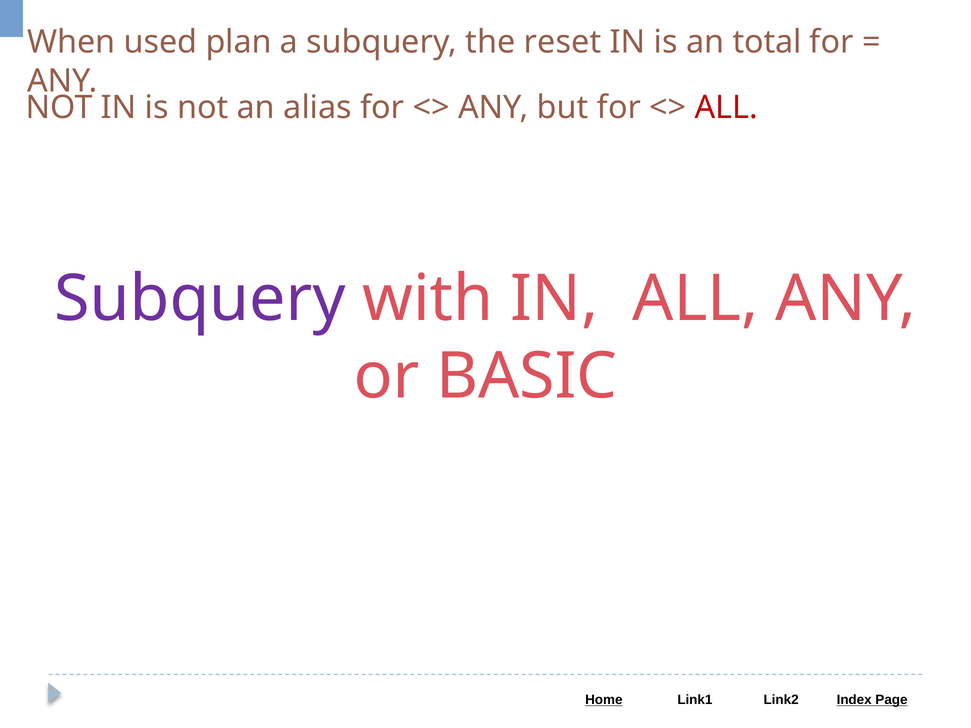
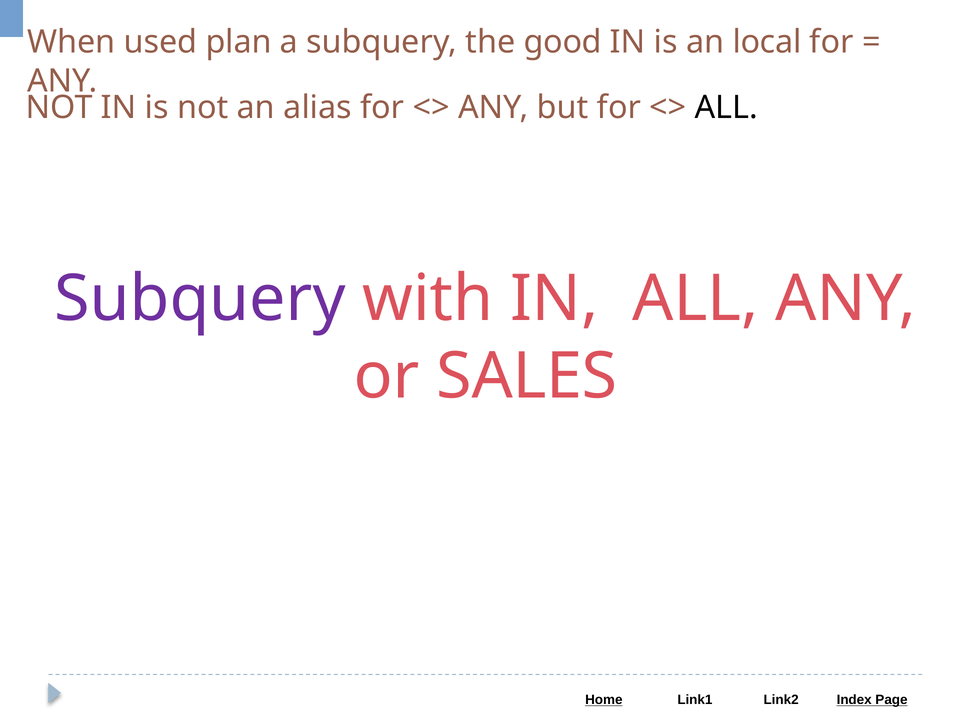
reset: reset -> good
total: total -> local
ALL at (726, 107) colour: red -> black
BASIC: BASIC -> SALES
